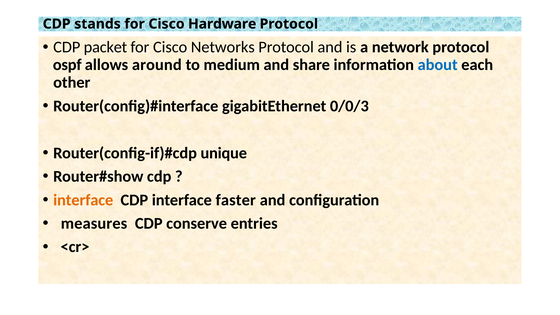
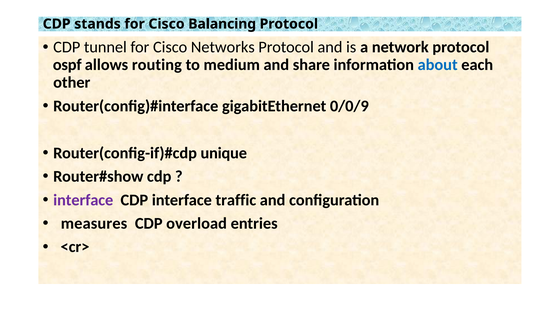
Hardware: Hardware -> Balancing
packet: packet -> tunnel
around: around -> routing
0/0/3: 0/0/3 -> 0/0/9
interface at (83, 200) colour: orange -> purple
faster: faster -> traffic
conserve: conserve -> overload
